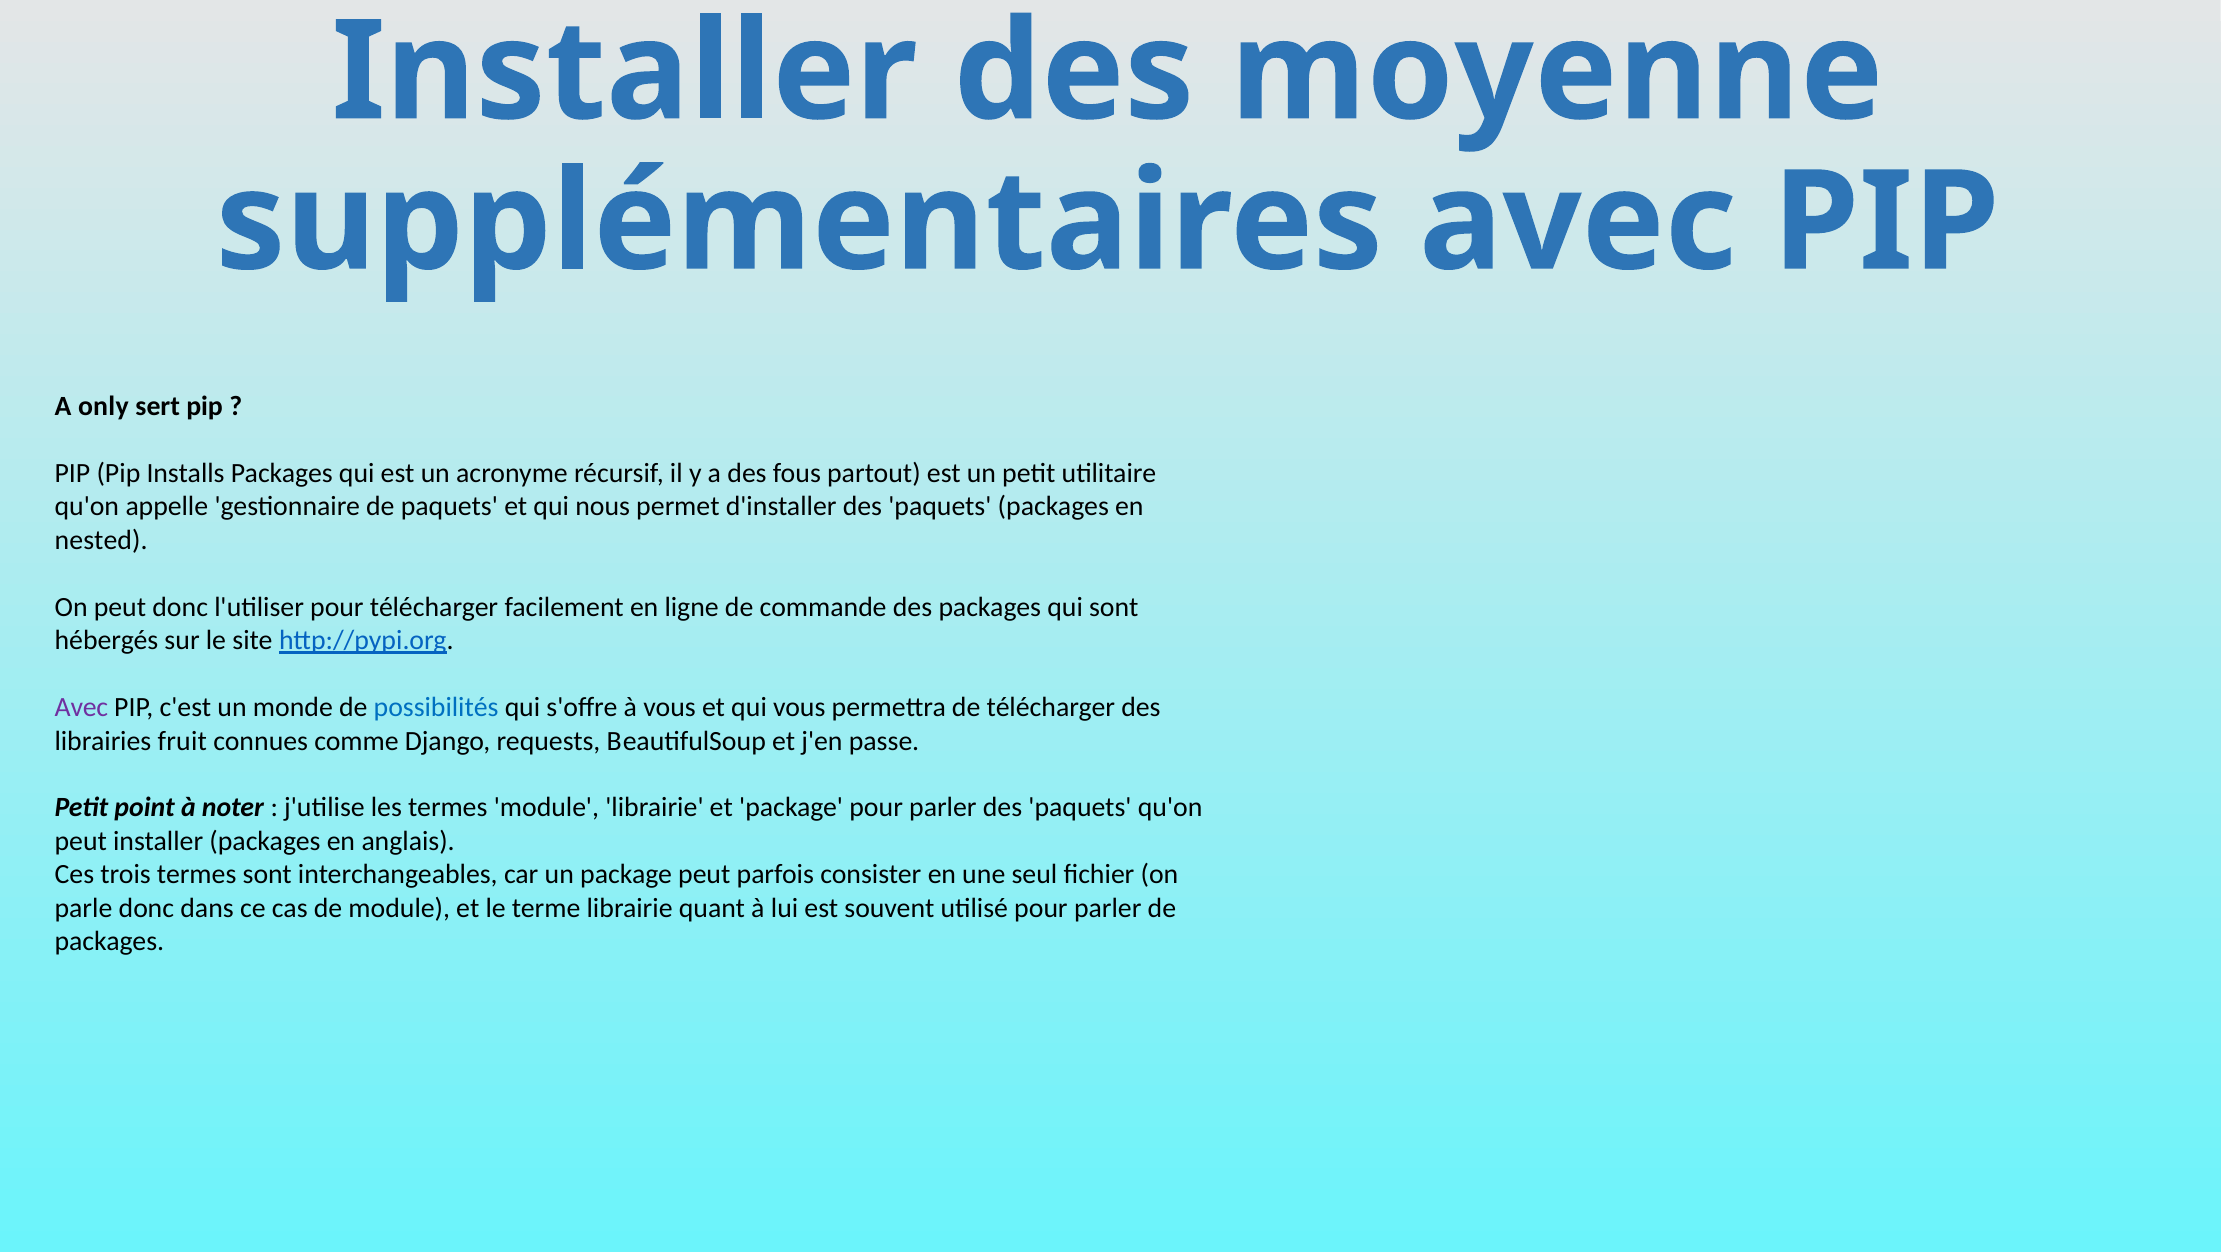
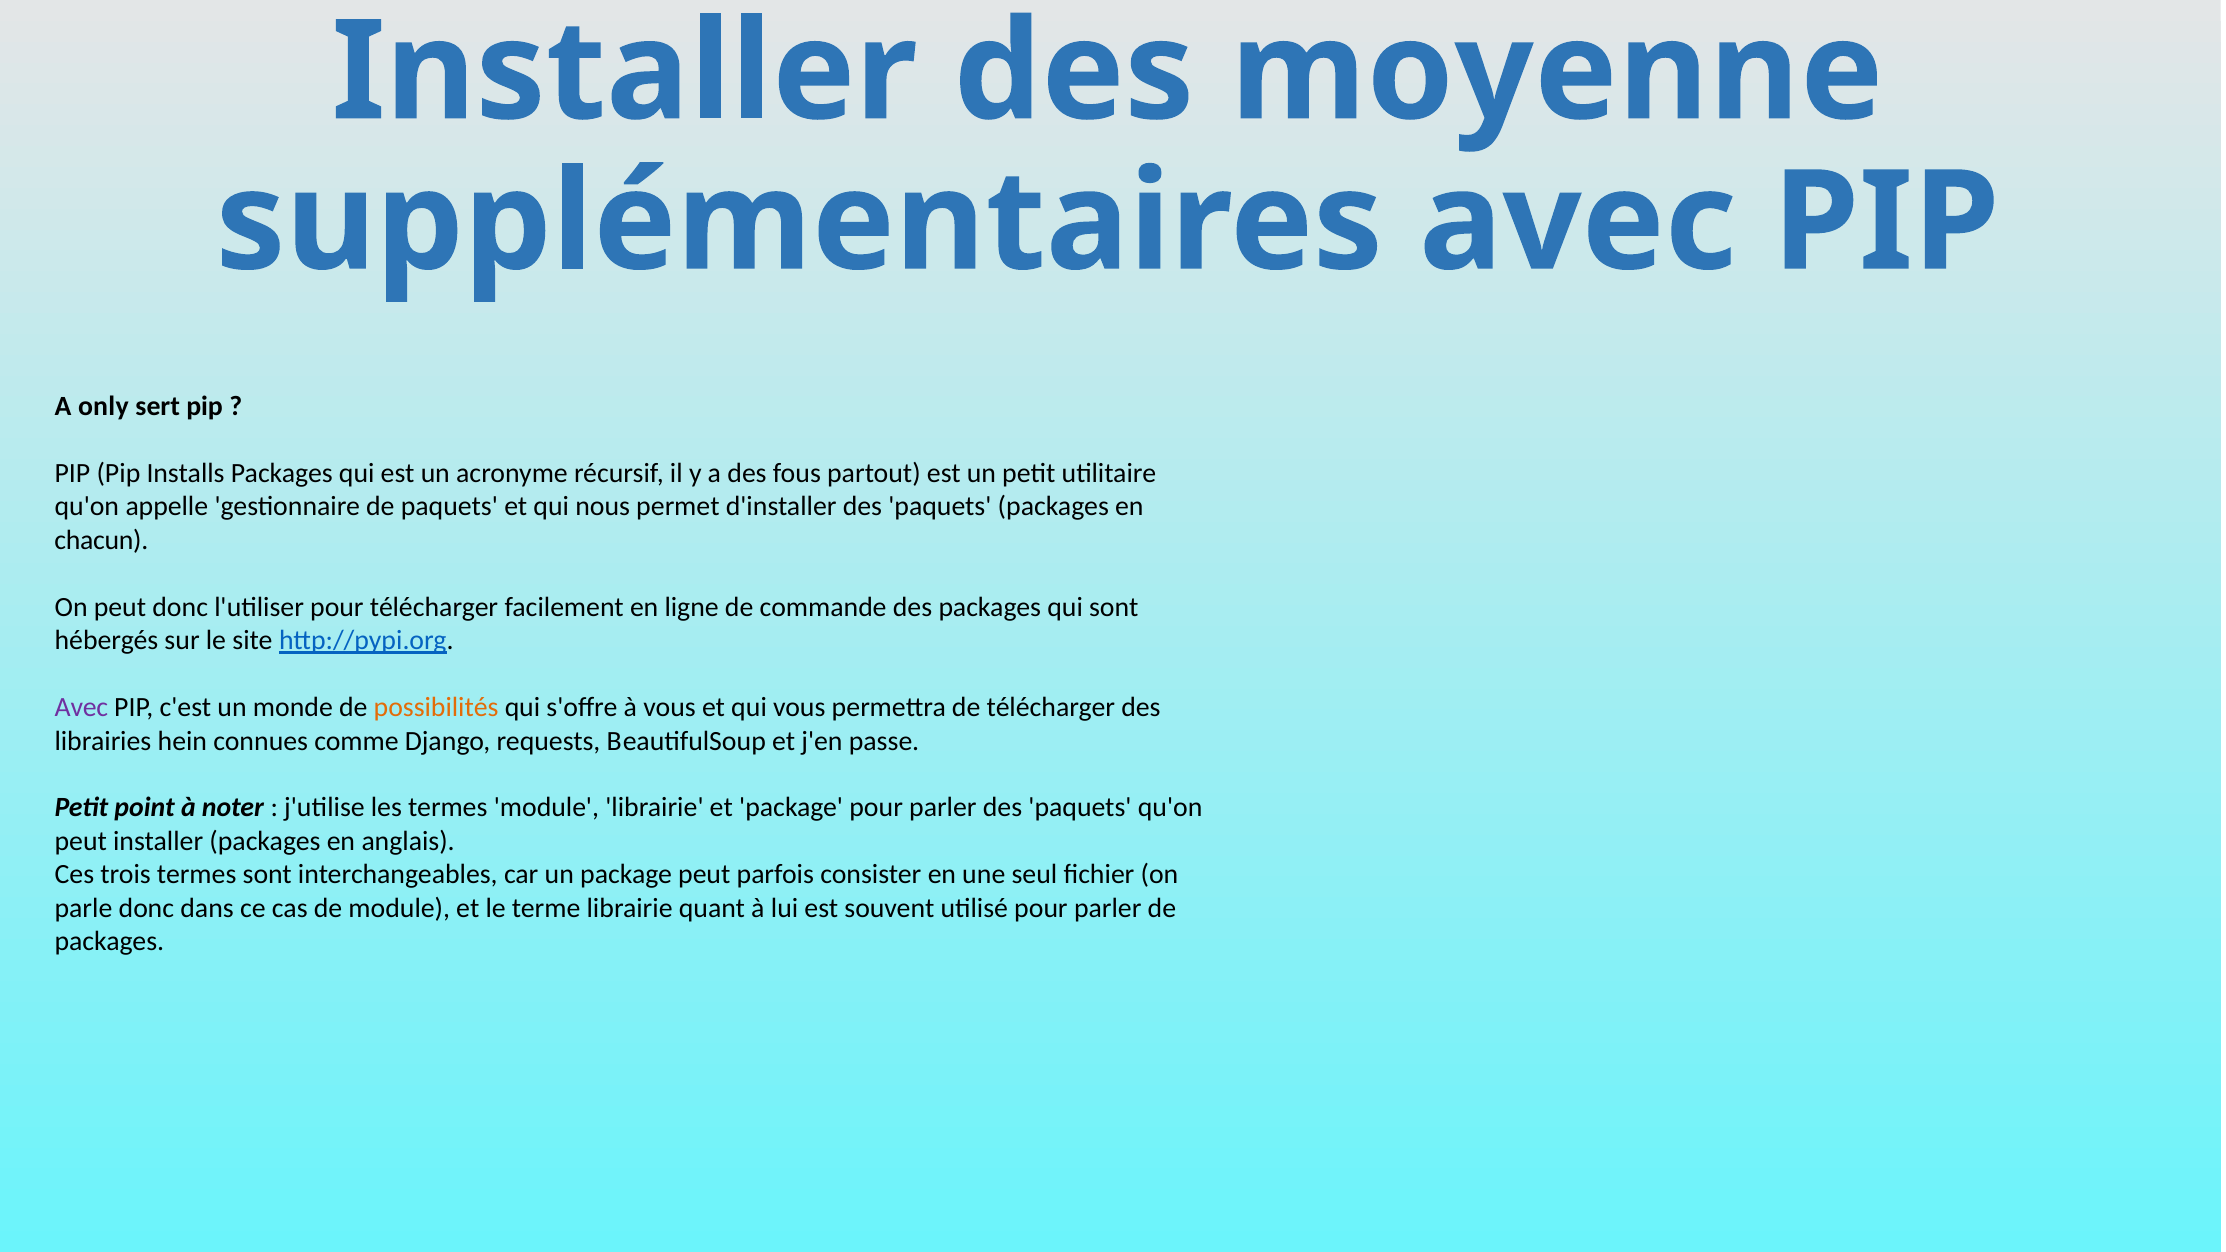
nested: nested -> chacun
possibilités colour: blue -> orange
fruit: fruit -> hein
